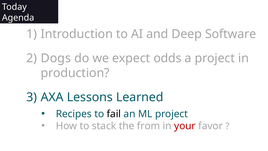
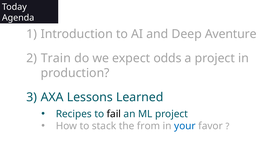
Software: Software -> Aventure
Dogs: Dogs -> Train
your colour: red -> blue
